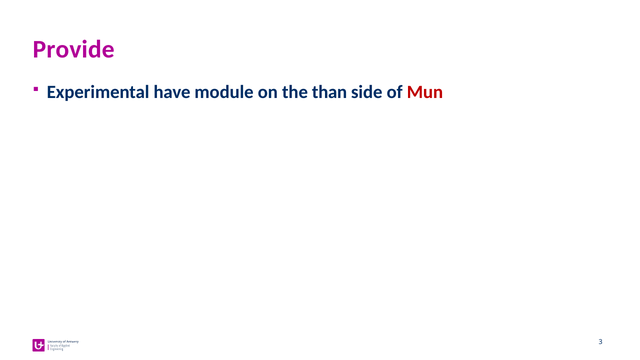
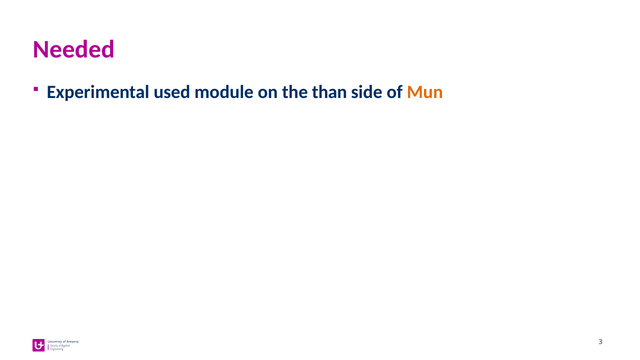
Provide: Provide -> Needed
have: have -> used
Mun colour: red -> orange
